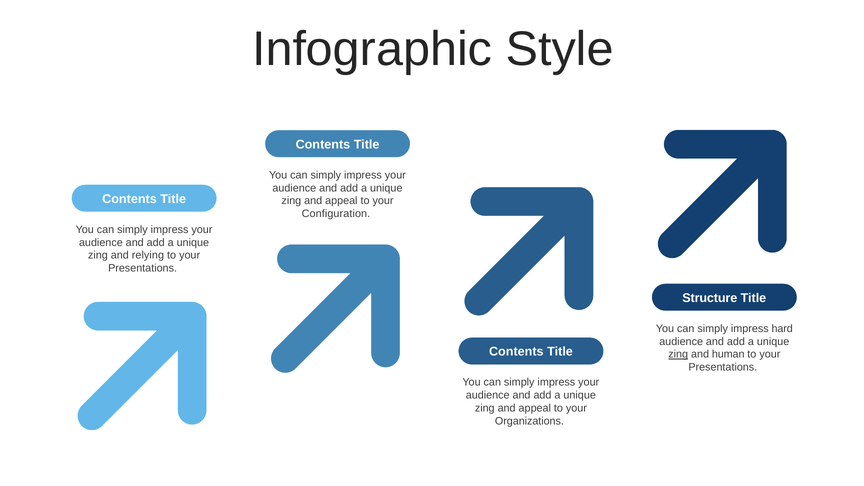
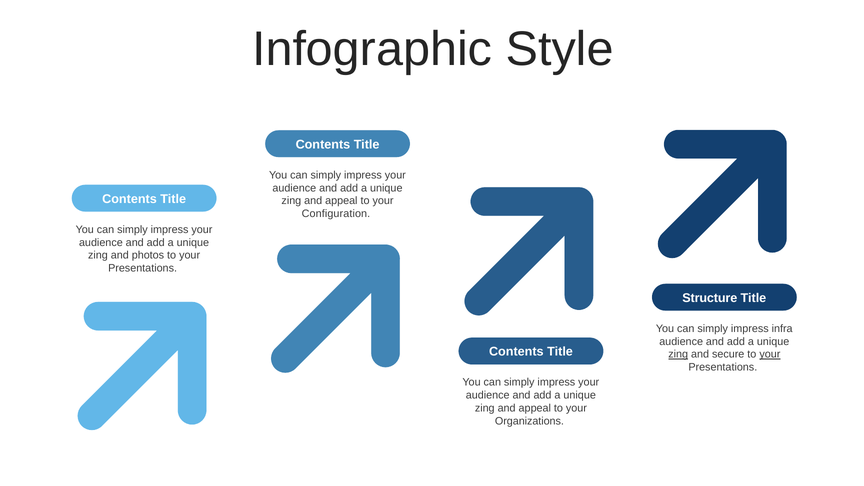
relying: relying -> photos
hard: hard -> infra
human: human -> secure
your at (770, 354) underline: none -> present
